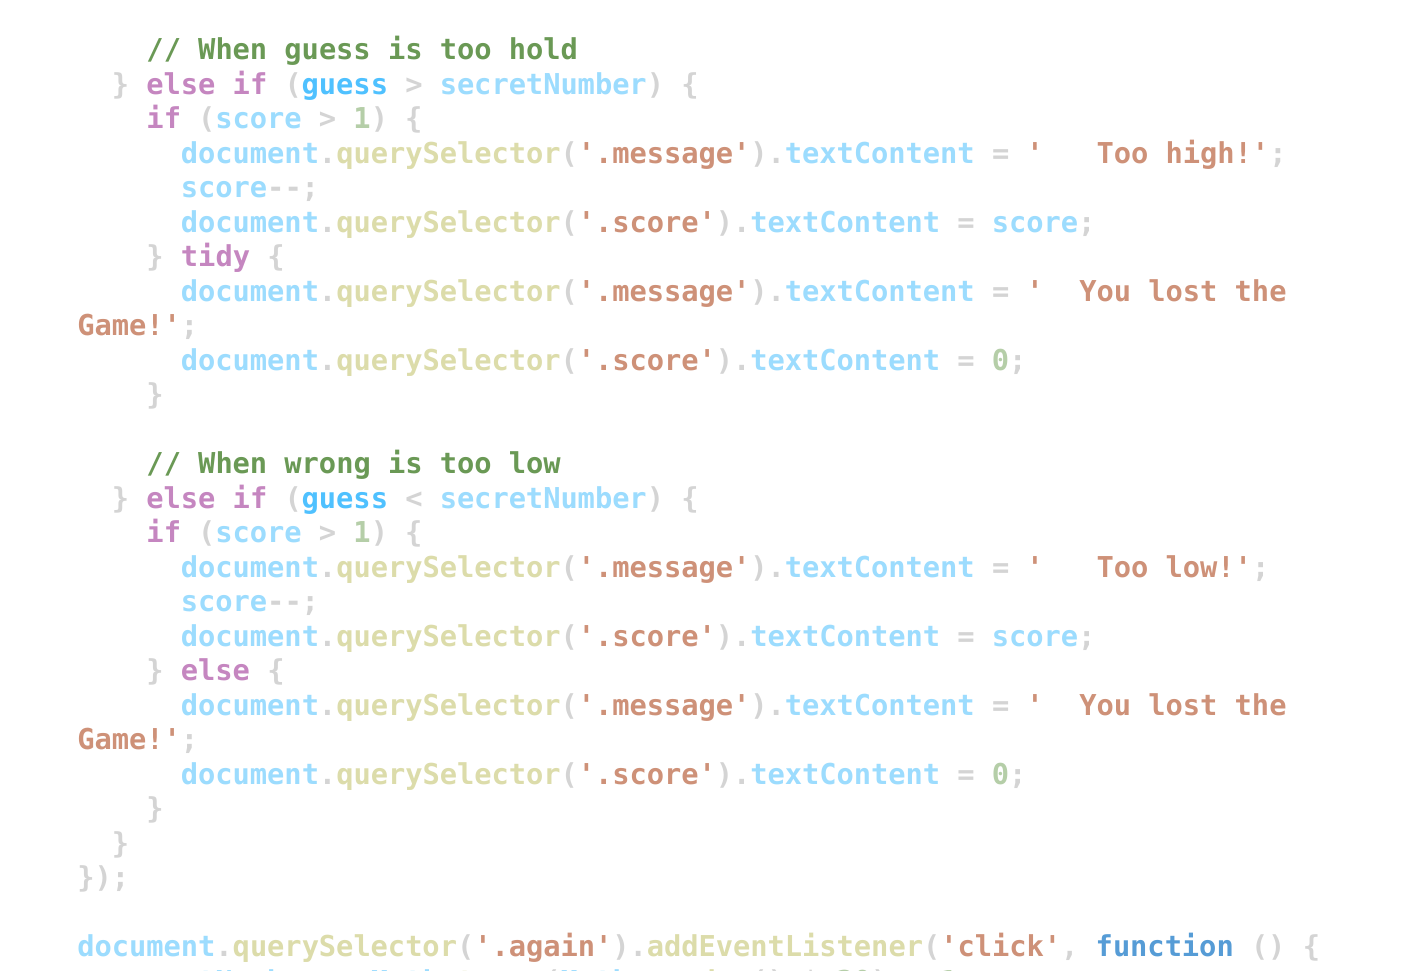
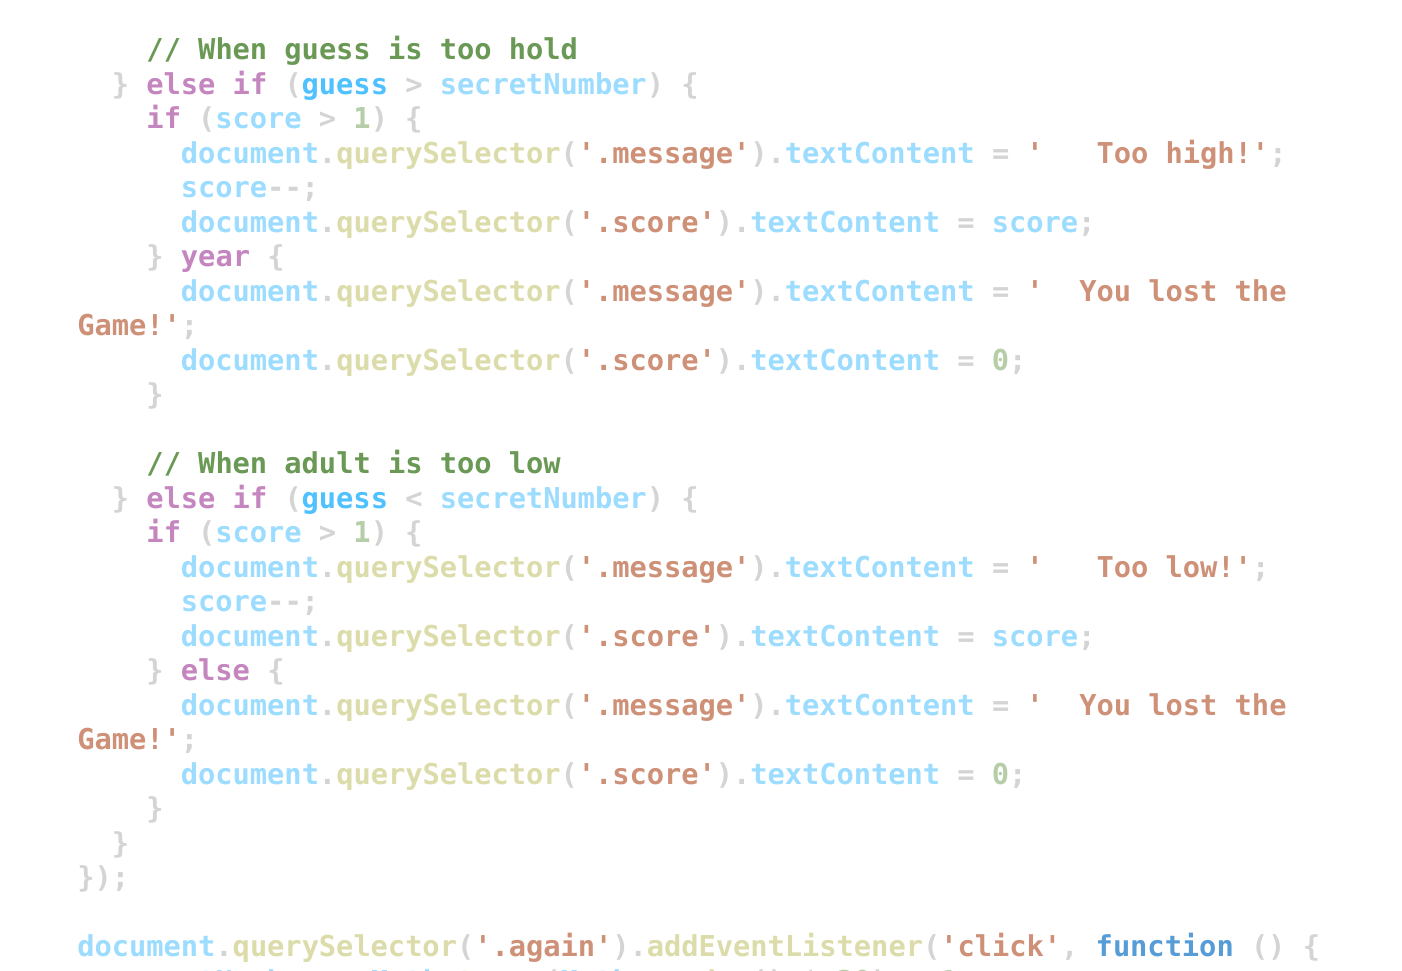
tidy: tidy -> year
wrong: wrong -> adult
